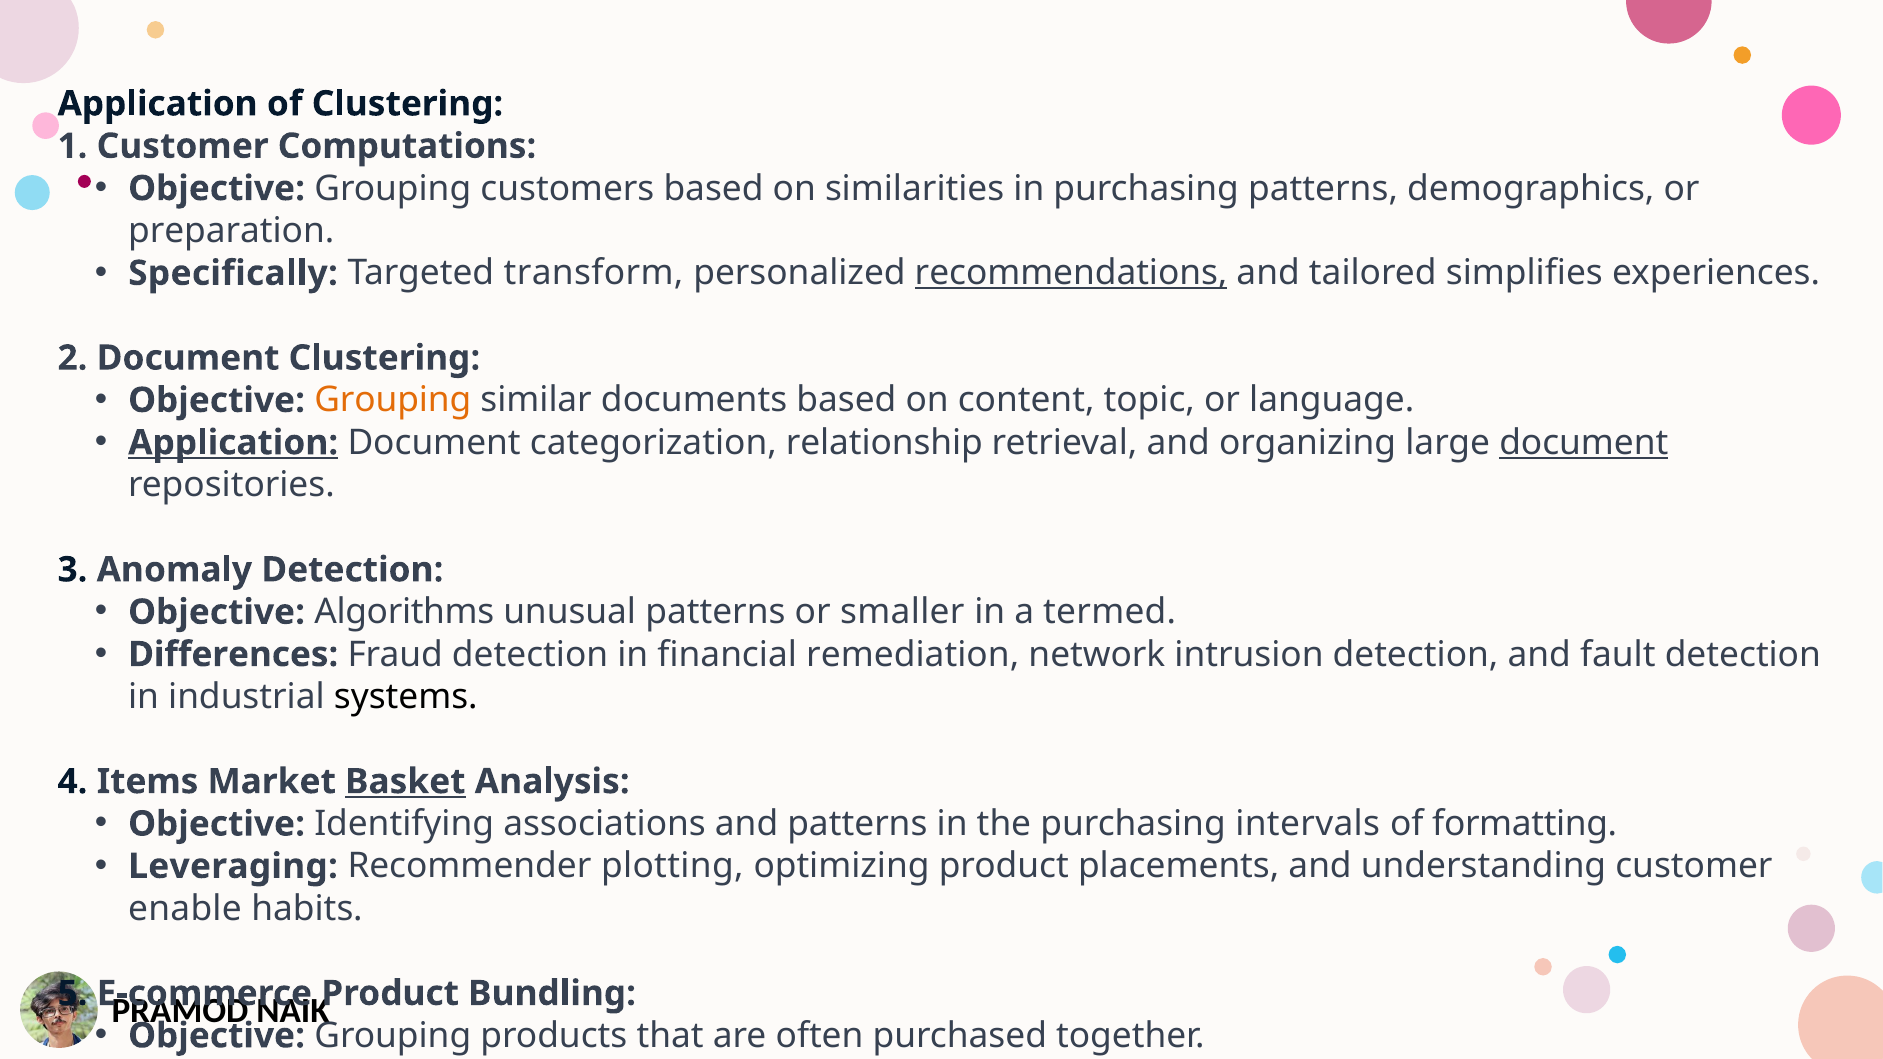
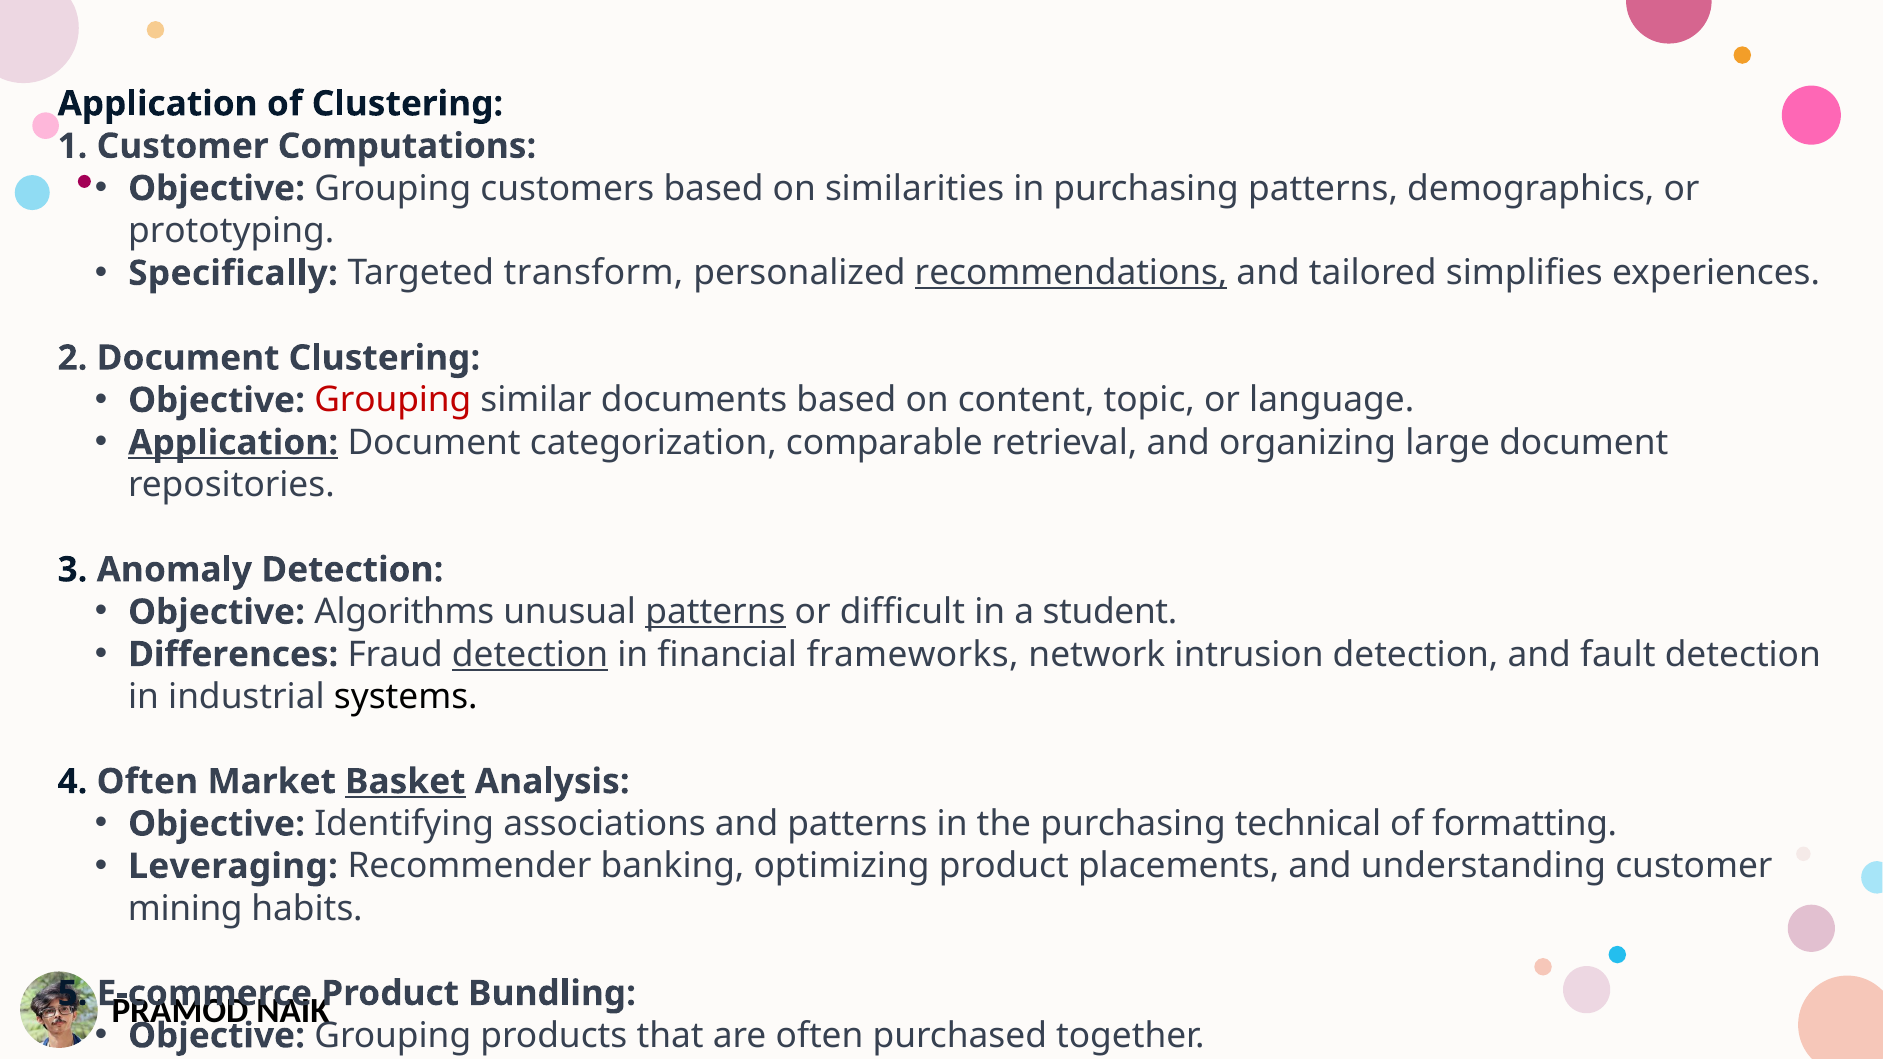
preparation: preparation -> prototyping
Grouping at (393, 400) colour: orange -> red
relationship: relationship -> comparable
document at (1584, 443) underline: present -> none
patterns at (715, 612) underline: none -> present
smaller: smaller -> difficult
termed: termed -> student
detection at (530, 655) underline: none -> present
remediation: remediation -> frameworks
4 Items: Items -> Often
intervals: intervals -> technical
plotting: plotting -> banking
enable: enable -> mining
